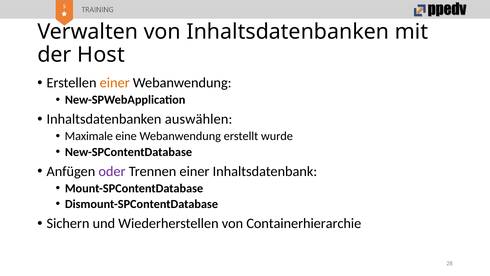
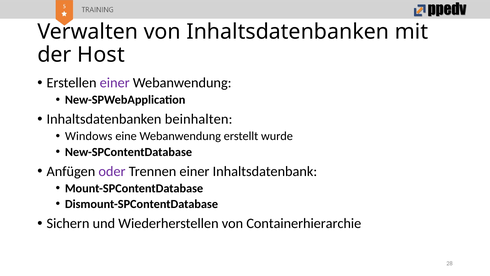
einer at (115, 83) colour: orange -> purple
auswählen: auswählen -> beinhalten
Maximale: Maximale -> Windows
